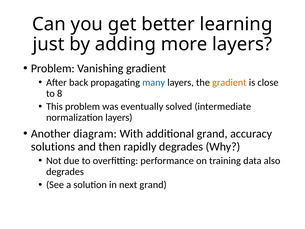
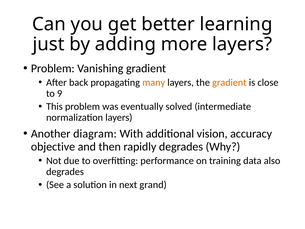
many colour: blue -> orange
8: 8 -> 9
additional grand: grand -> vision
solutions: solutions -> objective
